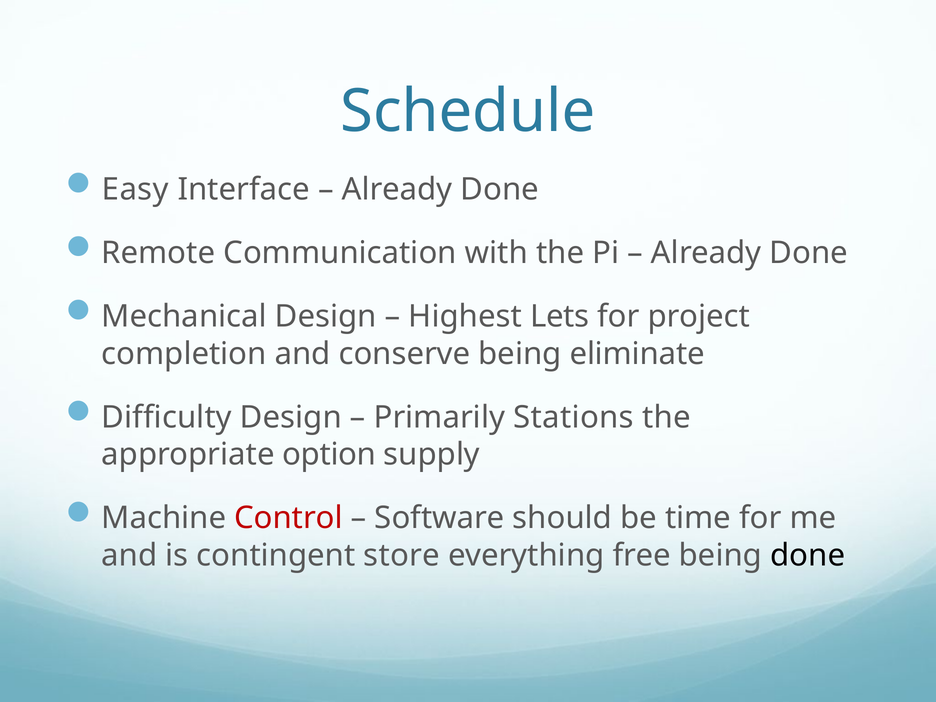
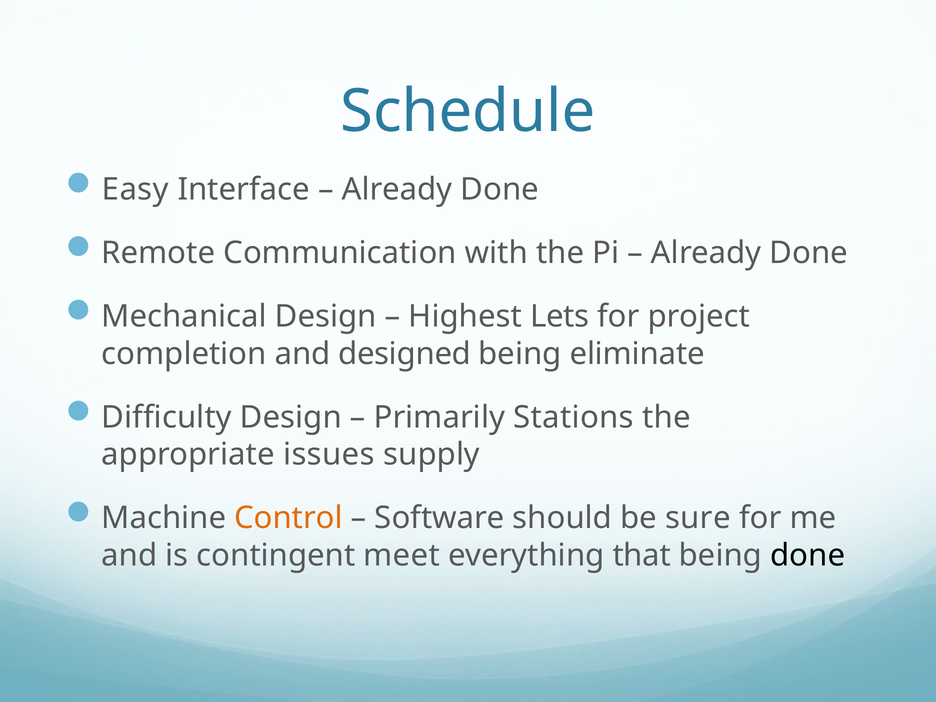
conserve: conserve -> designed
option: option -> issues
Control colour: red -> orange
time: time -> sure
store: store -> meet
free: free -> that
